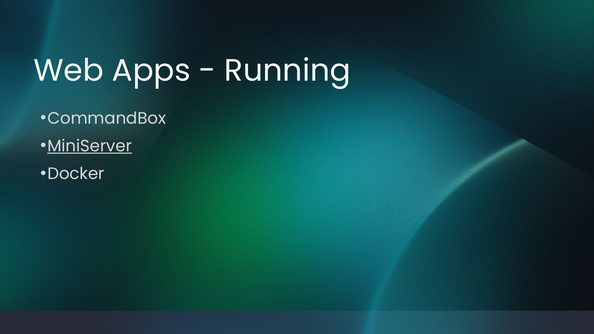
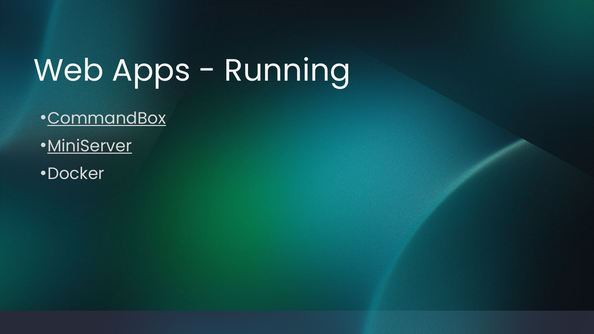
CommandBox underline: none -> present
